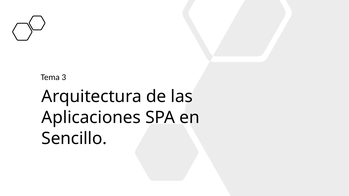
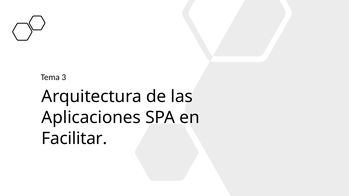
Sencillo: Sencillo -> Facilitar
